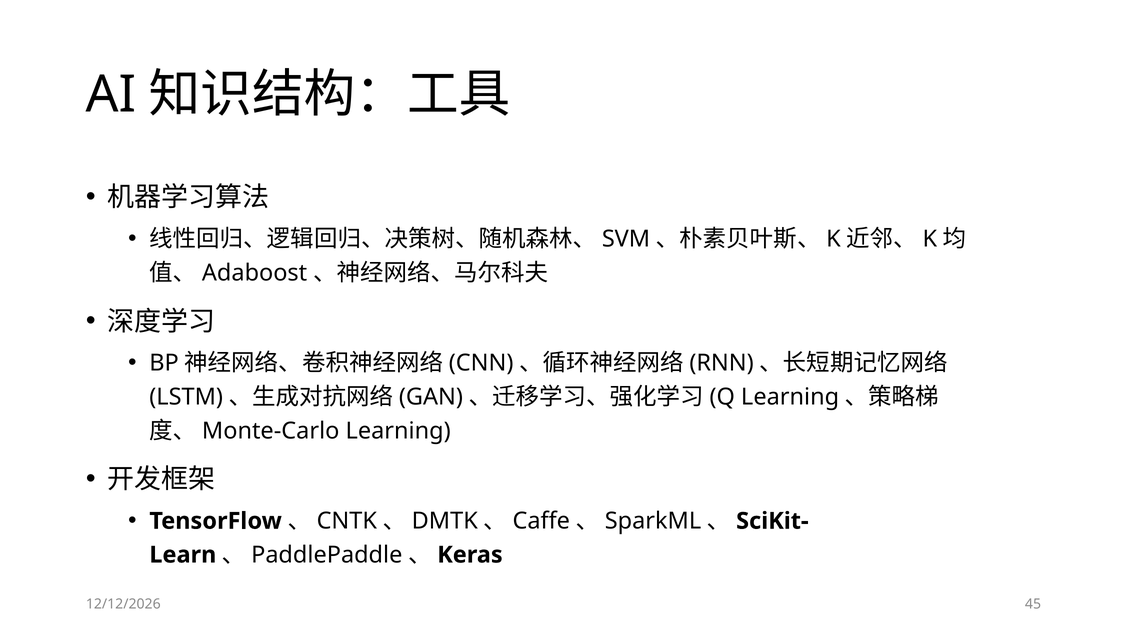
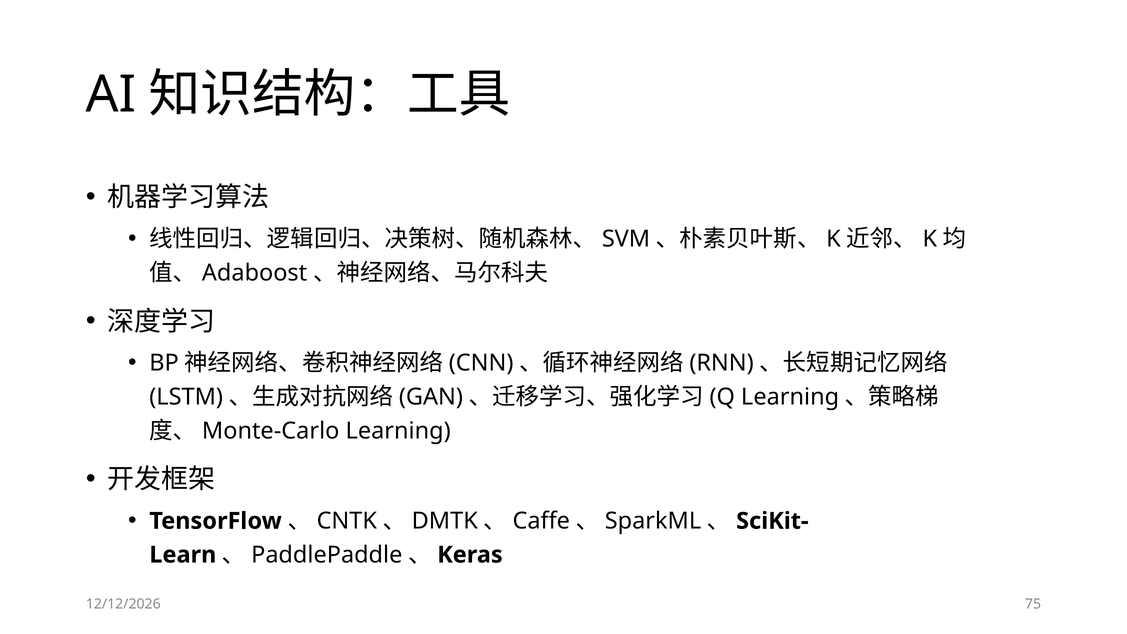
45: 45 -> 75
